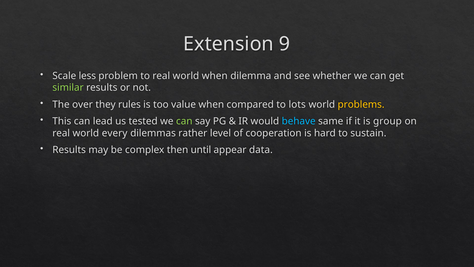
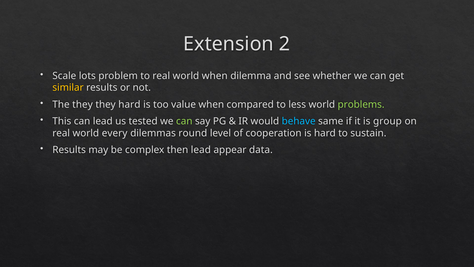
9: 9 -> 2
less: less -> lots
similar colour: light green -> yellow
The over: over -> they
they rules: rules -> hard
lots: lots -> less
problems colour: yellow -> light green
rather: rather -> round
then until: until -> lead
